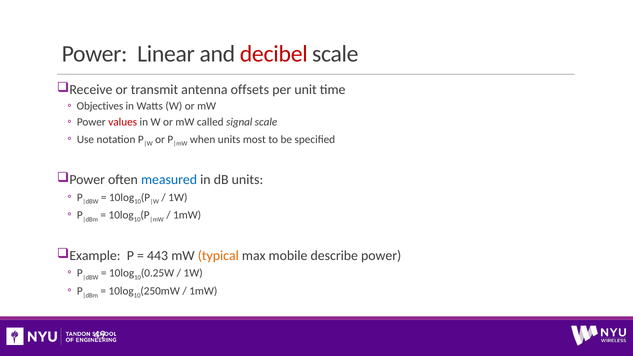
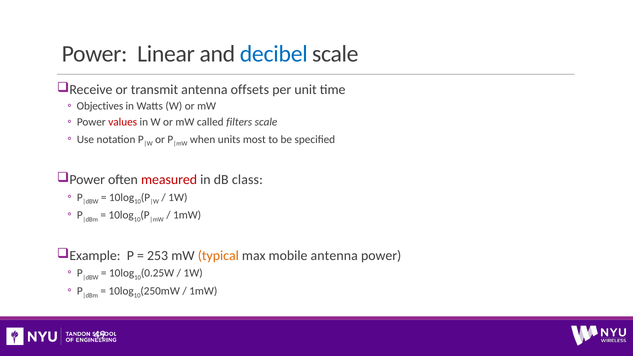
decibel colour: red -> blue
signal: signal -> filters
measured colour: blue -> red
dB units: units -> class
443: 443 -> 253
mobile describe: describe -> antenna
